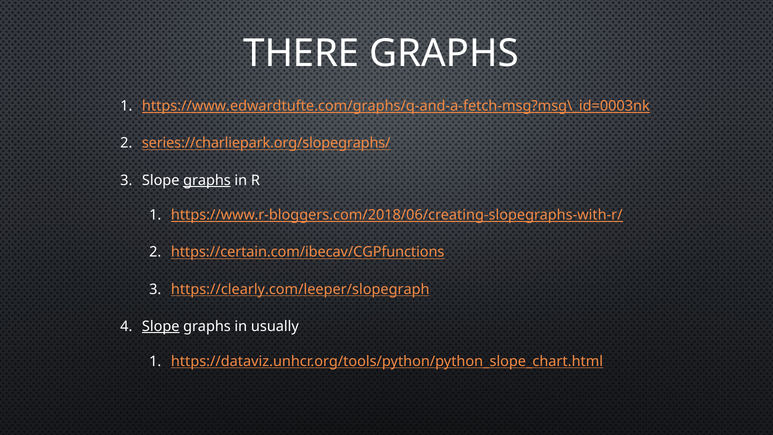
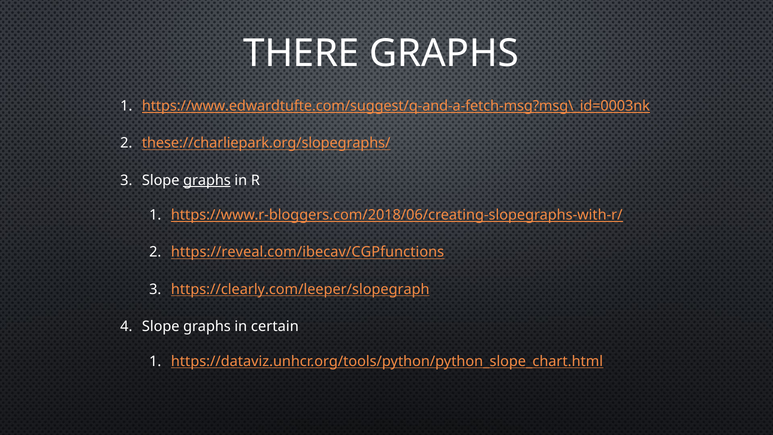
https://www.edwardtufte.com/graphs/q-and-a-fetch-msg?msg\_id=0003nk: https://www.edwardtufte.com/graphs/q-and-a-fetch-msg?msg\_id=0003nk -> https://www.edwardtufte.com/suggest/q-and-a-fetch-msg?msg\_id=0003nk
series://charliepark.org/slopegraphs/: series://charliepark.org/slopegraphs/ -> these://charliepark.org/slopegraphs/
https://certain.com/ibecav/CGPfunctions: https://certain.com/ibecav/CGPfunctions -> https://reveal.com/ibecav/CGPfunctions
Slope at (161, 326) underline: present -> none
usually: usually -> certain
